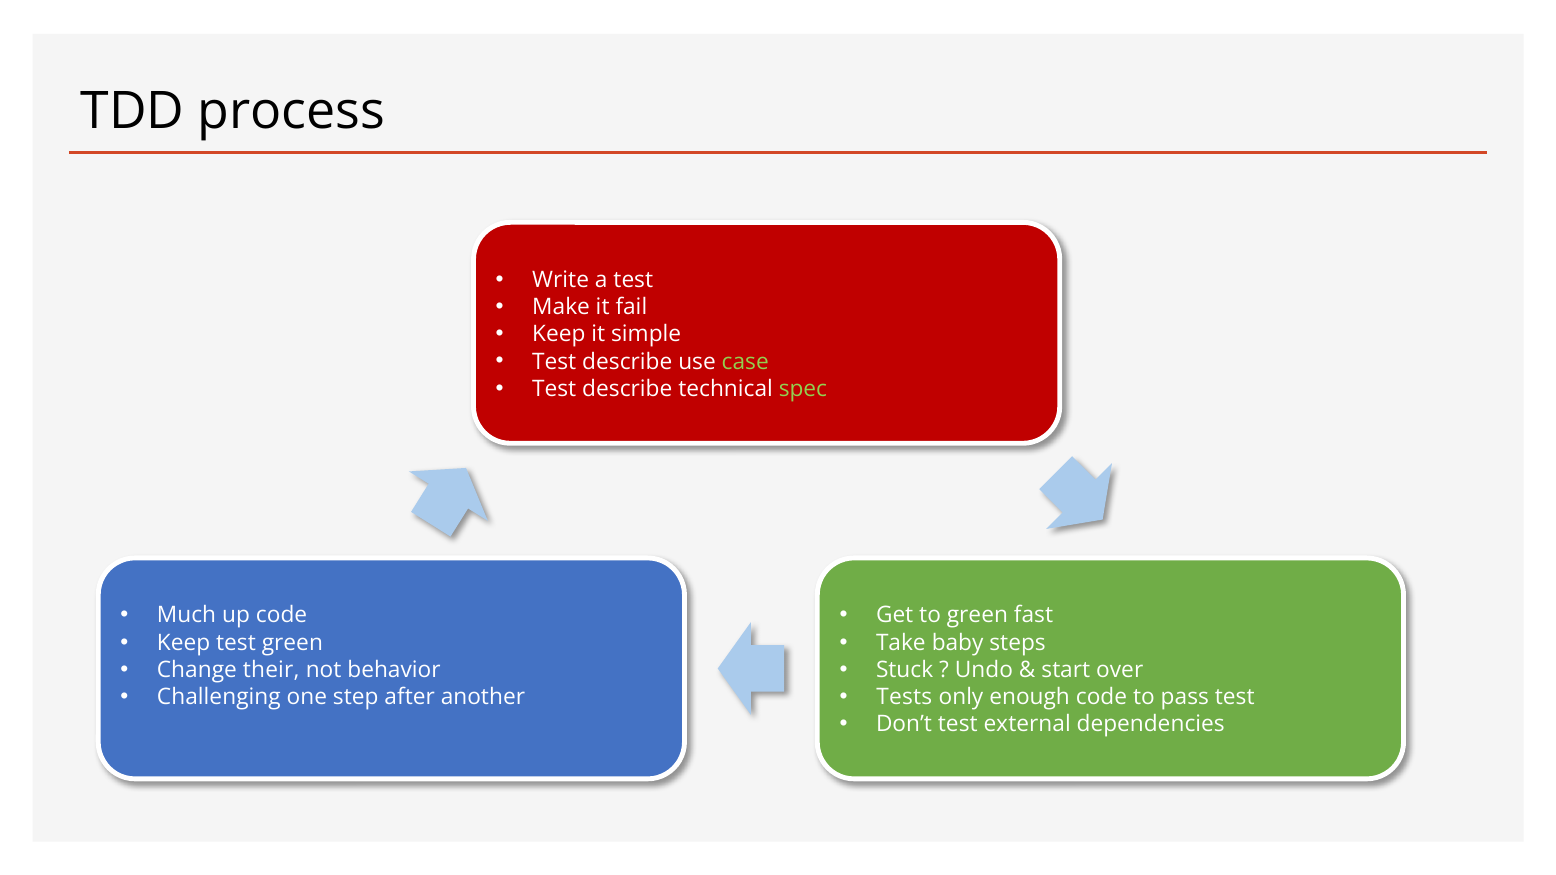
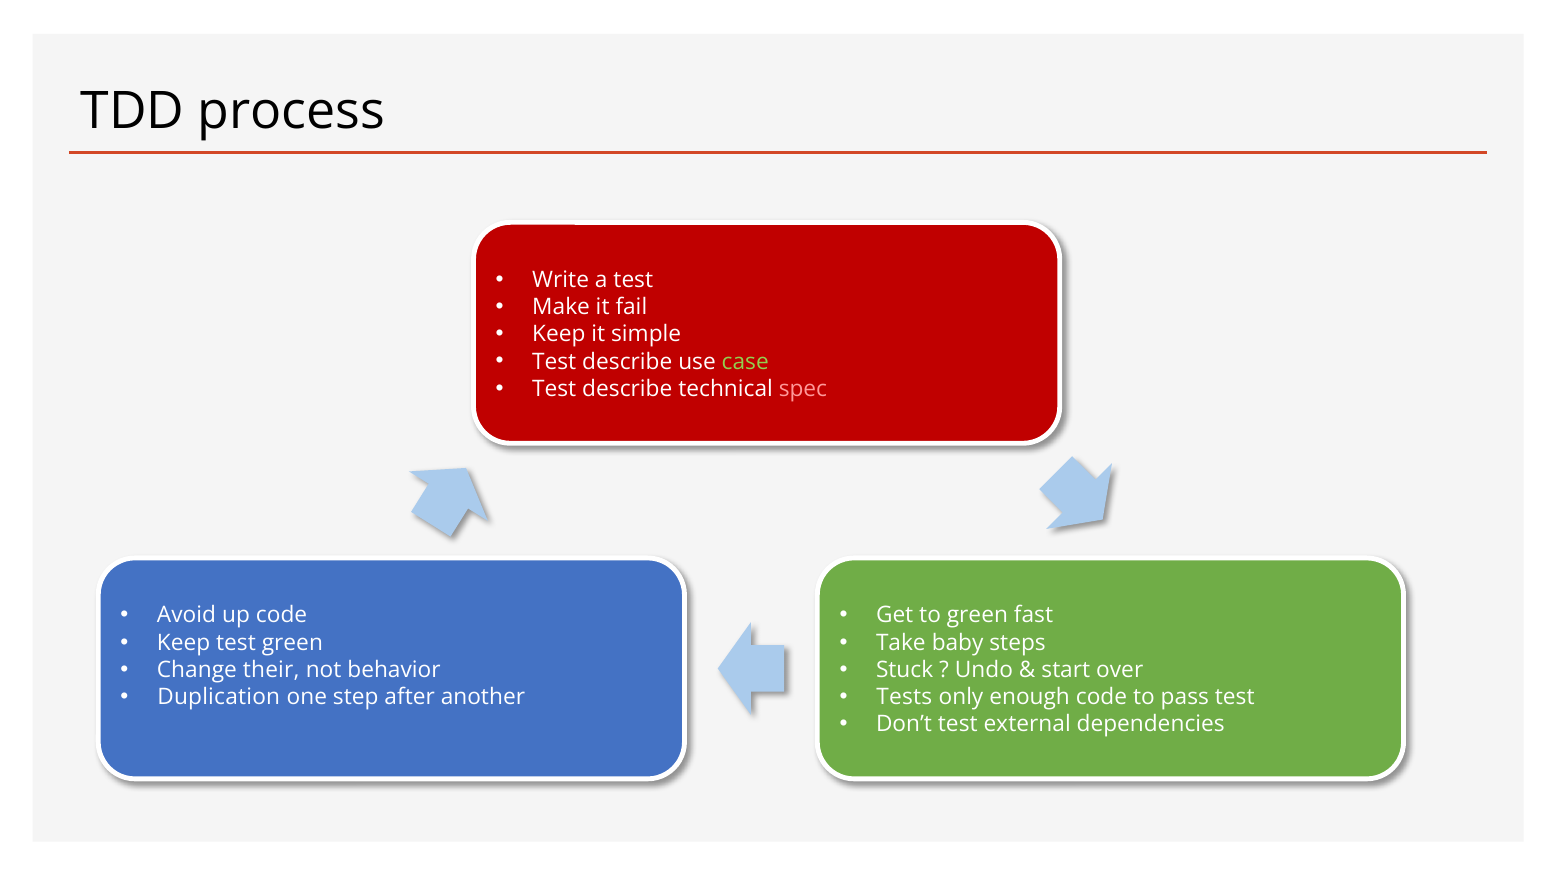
spec colour: light green -> pink
Much: Much -> Avoid
Challenging: Challenging -> Duplication
